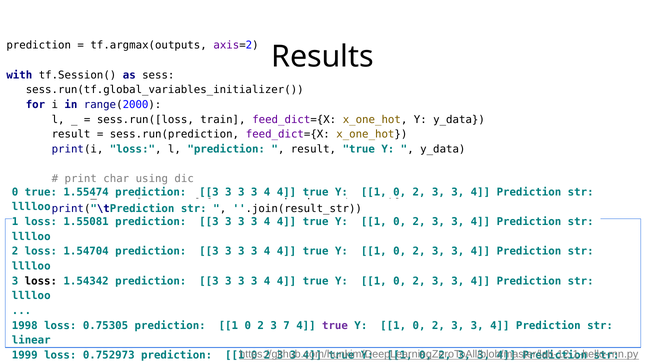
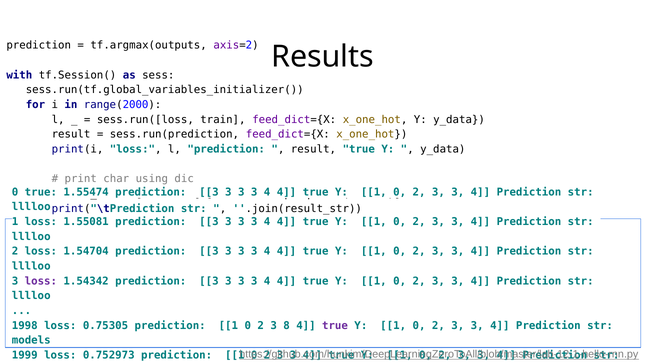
loss at (41, 281) colour: black -> purple
7: 7 -> 8
linear: linear -> models
